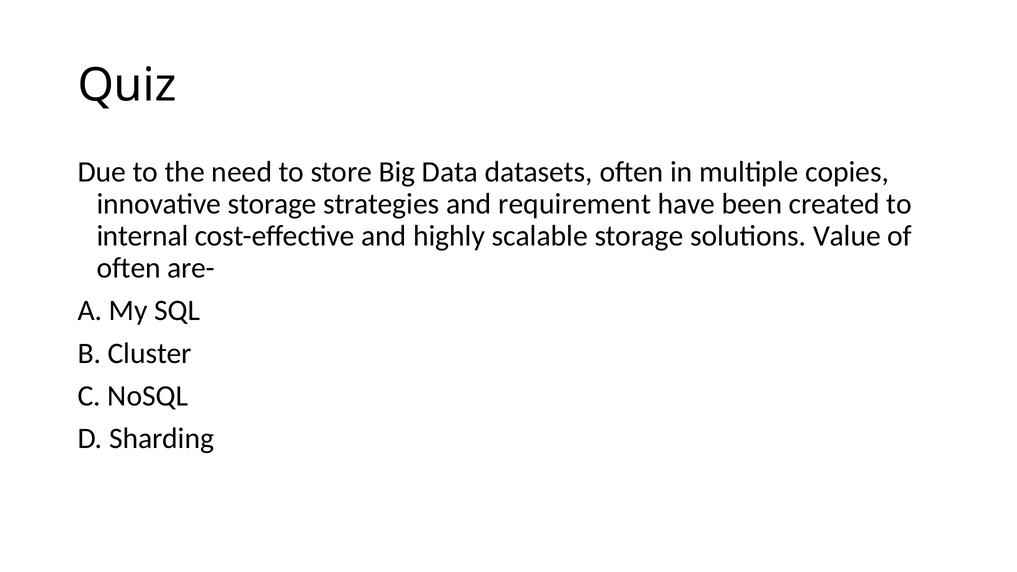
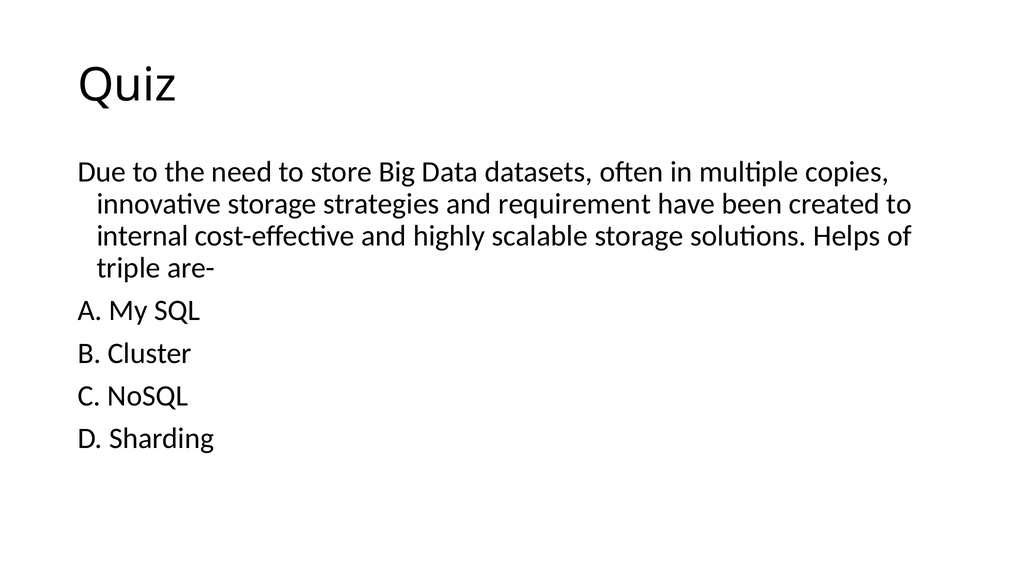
Value: Value -> Helps
often at (129, 268): often -> triple
